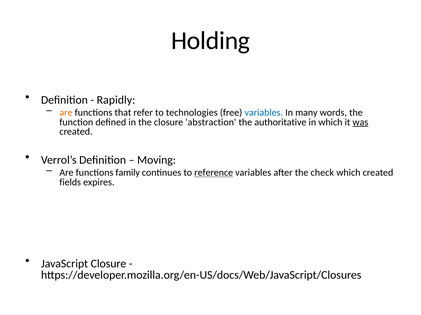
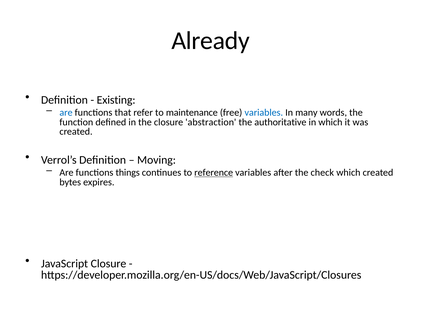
Holding: Holding -> Already
Rapidly: Rapidly -> Existing
are at (66, 113) colour: orange -> blue
technologies: technologies -> maintenance
was underline: present -> none
family: family -> things
fields: fields -> bytes
